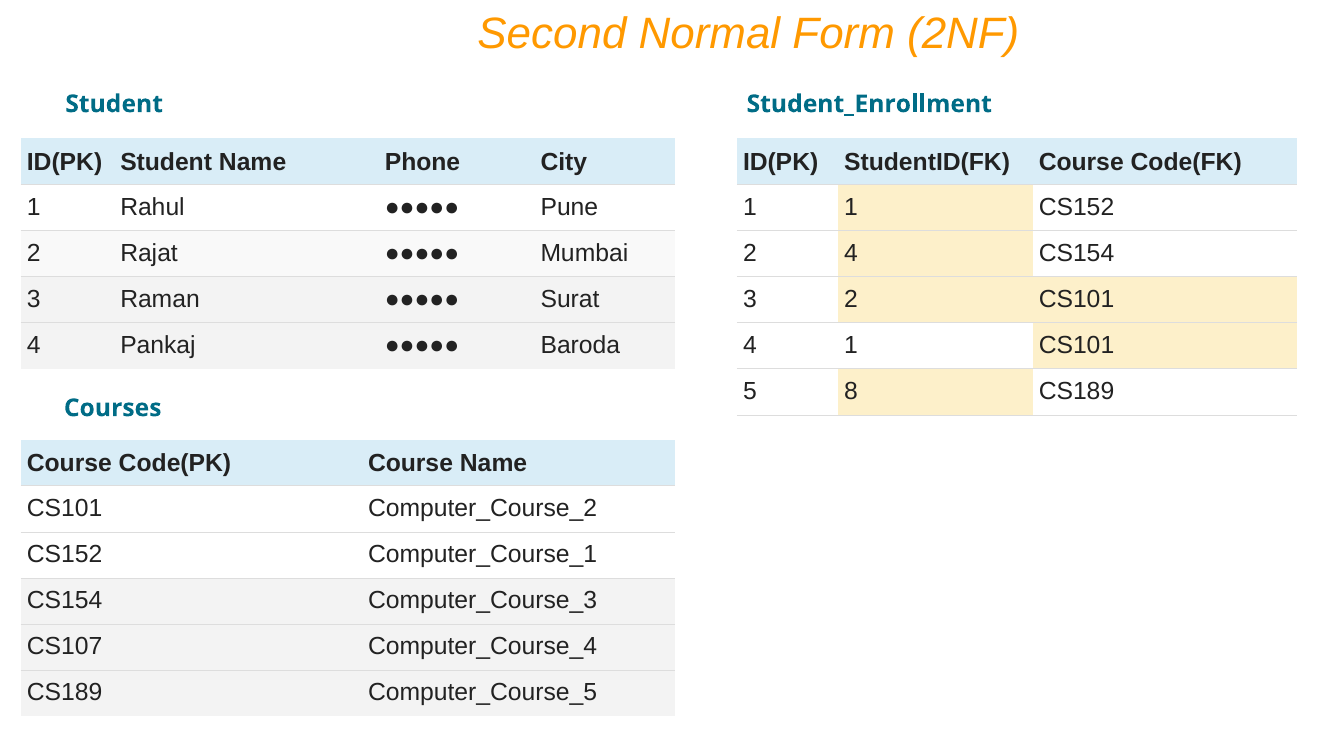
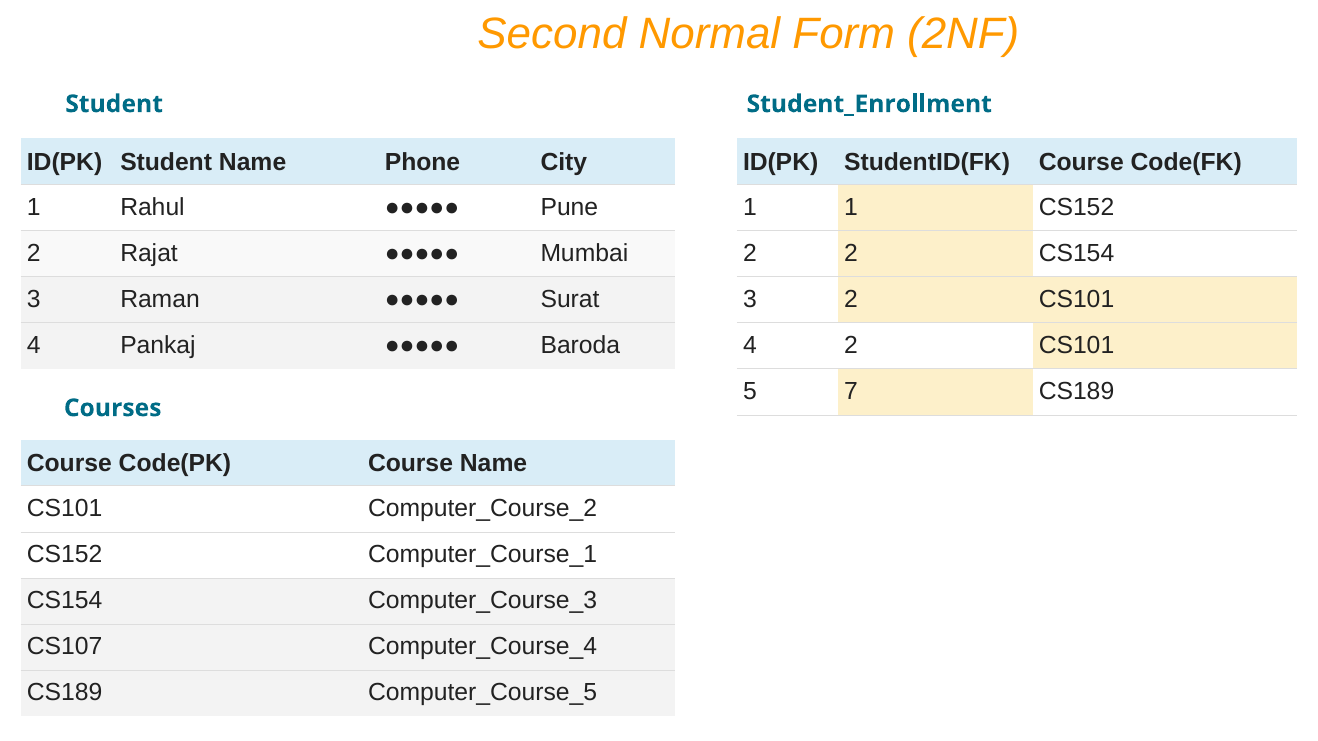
2 4: 4 -> 2
4 1: 1 -> 2
8: 8 -> 7
